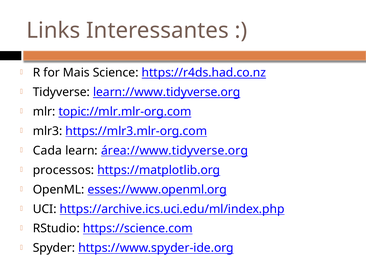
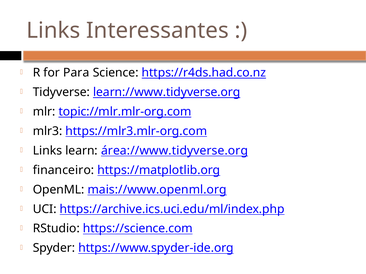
Mais: Mais -> Para
Cada at (47, 151): Cada -> Links
processos: processos -> financeiro
esses://www.openml.org: esses://www.openml.org -> mais://www.openml.org
